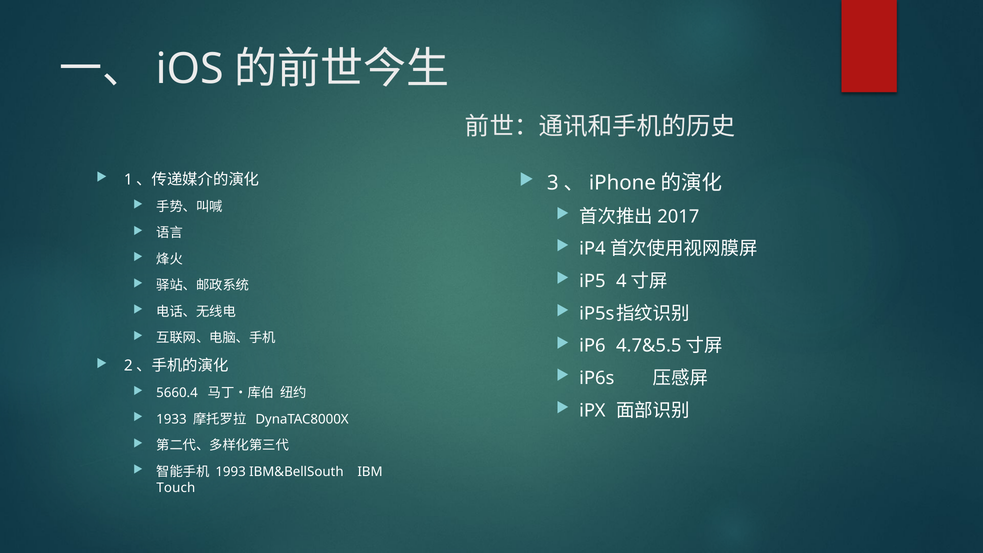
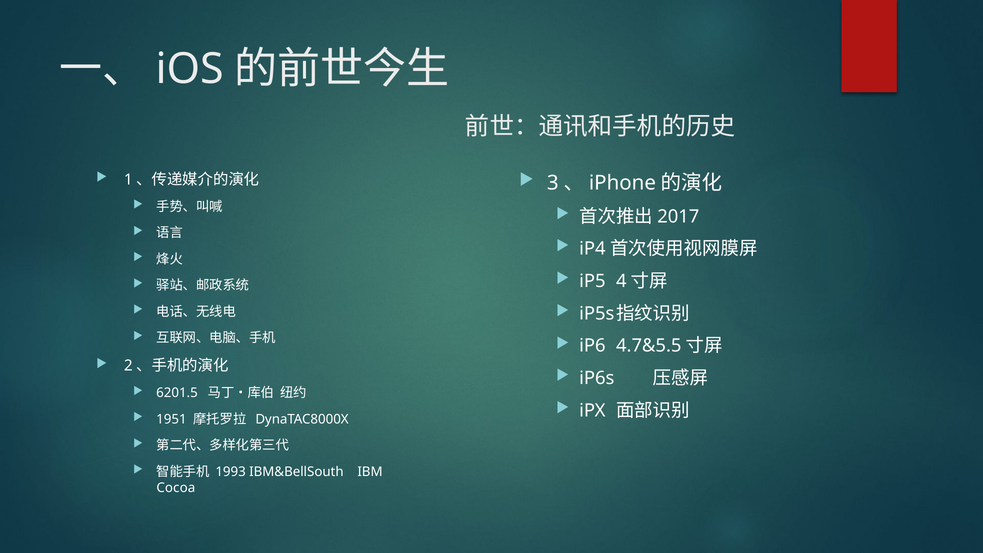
5660.4: 5660.4 -> 6201.5
1933: 1933 -> 1951
Touch: Touch -> Cocoa
